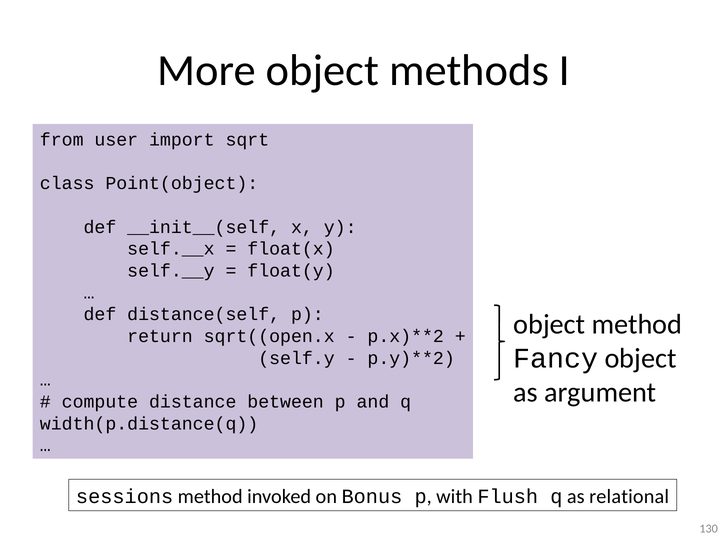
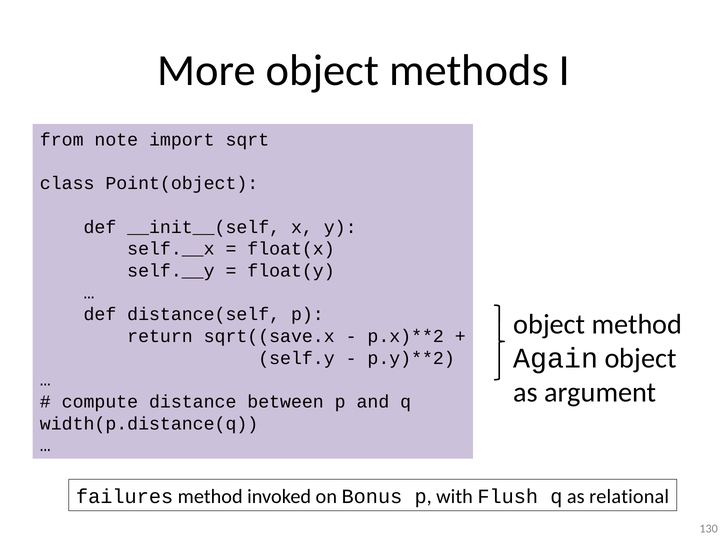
user: user -> note
sqrt((open.x: sqrt((open.x -> sqrt((save.x
Fancy: Fancy -> Again
sessions: sessions -> failures
